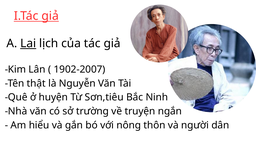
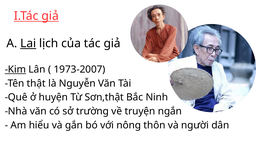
Kim underline: none -> present
1902-2007: 1902-2007 -> 1973-2007
Sơn,tiêu: Sơn,tiêu -> Sơn,thật
